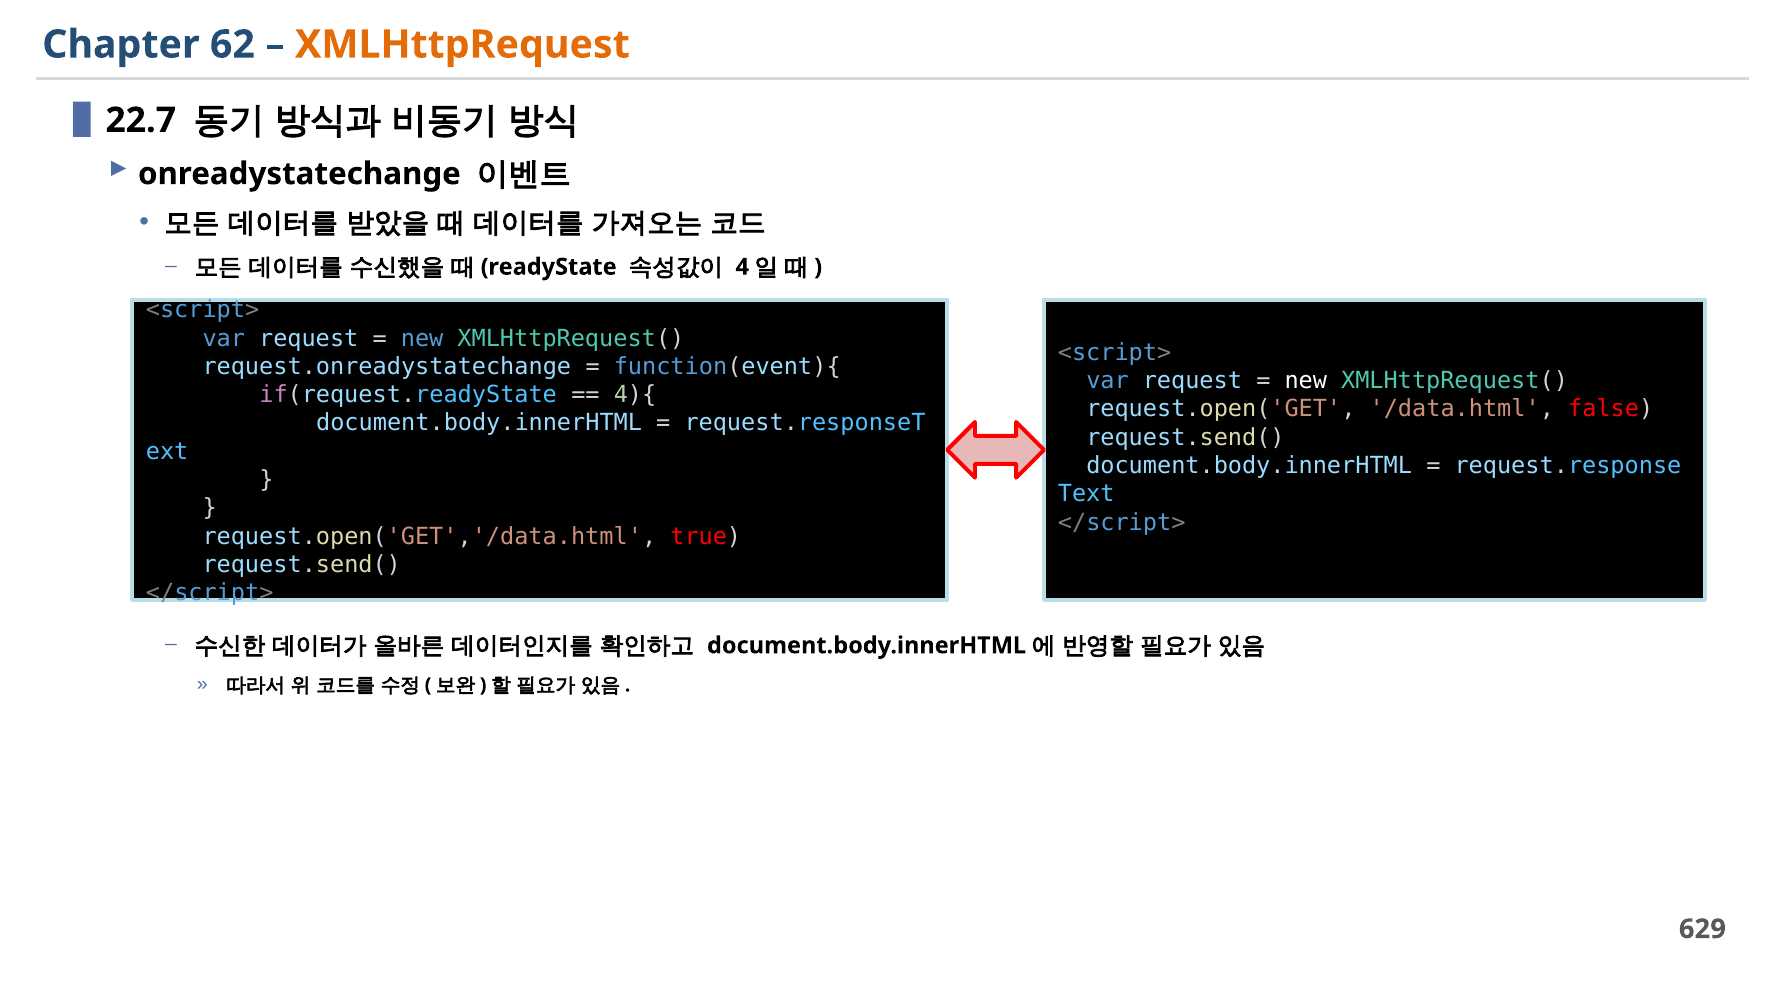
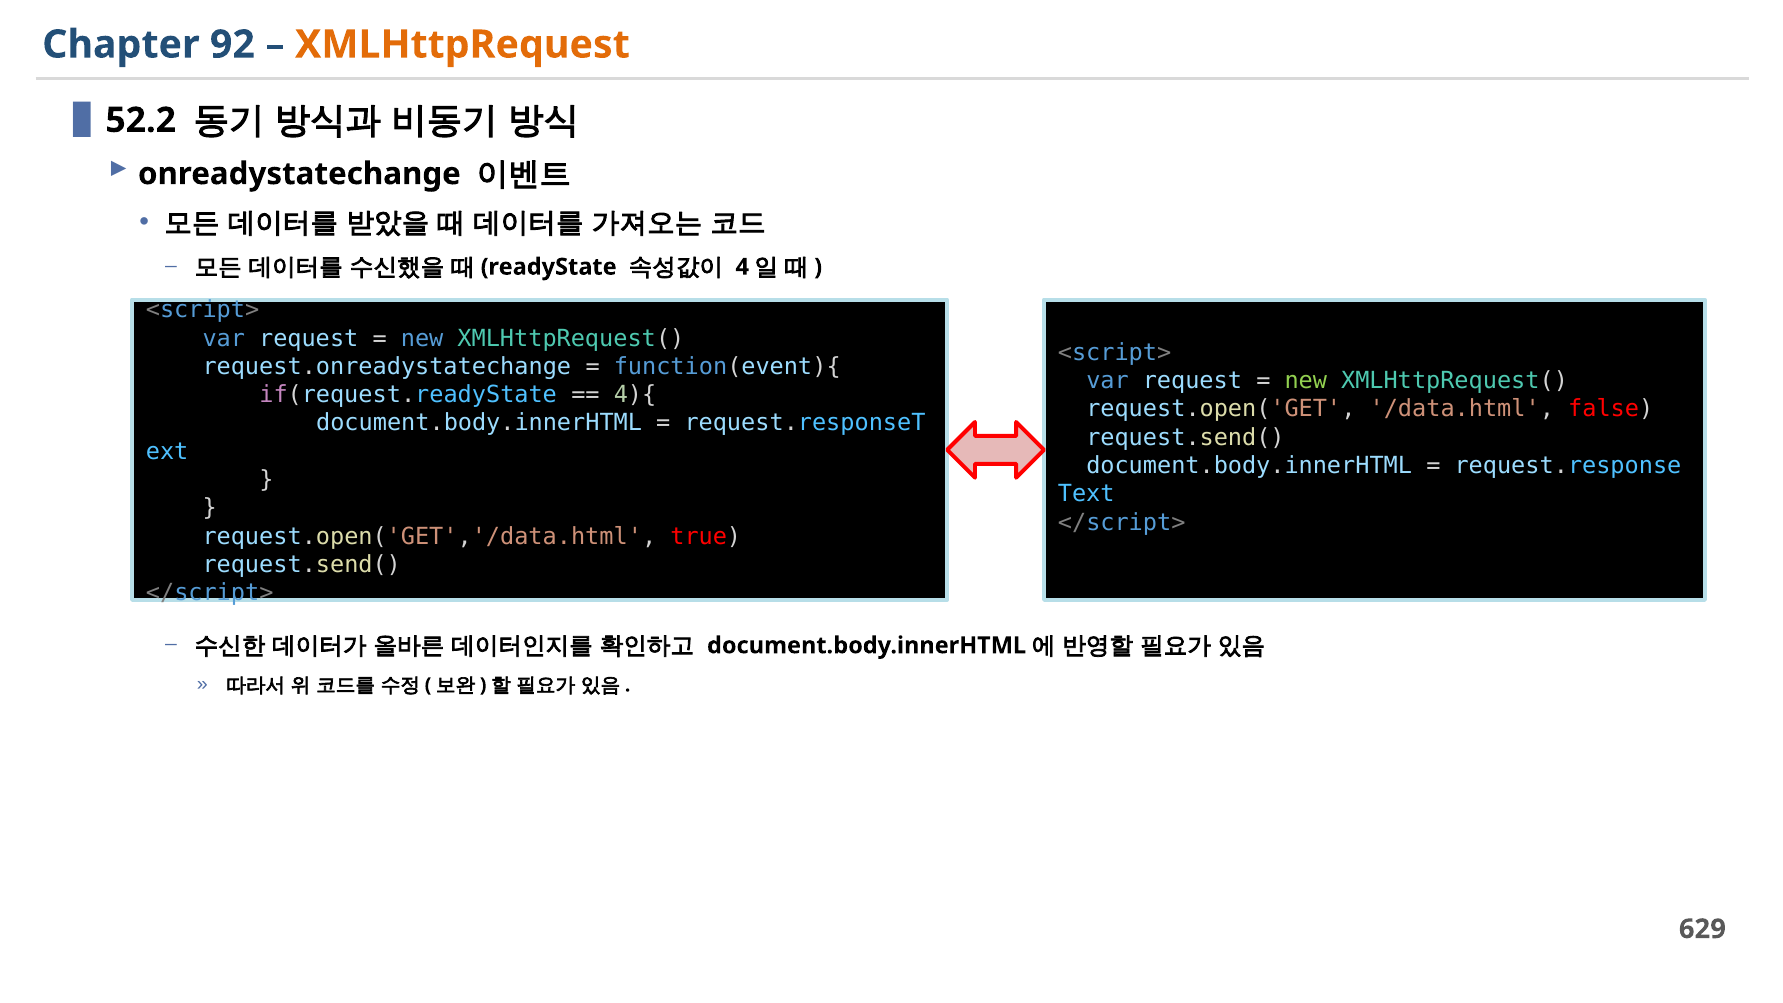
62: 62 -> 92
22.7: 22.7 -> 52.2
new at (1306, 381) colour: white -> light green
